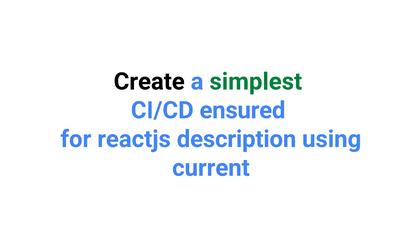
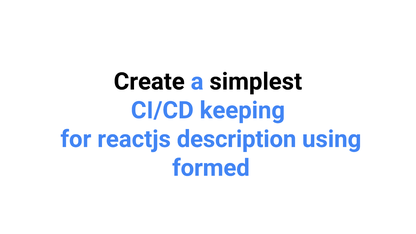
simplest colour: green -> black
ensured: ensured -> keeping
current: current -> formed
